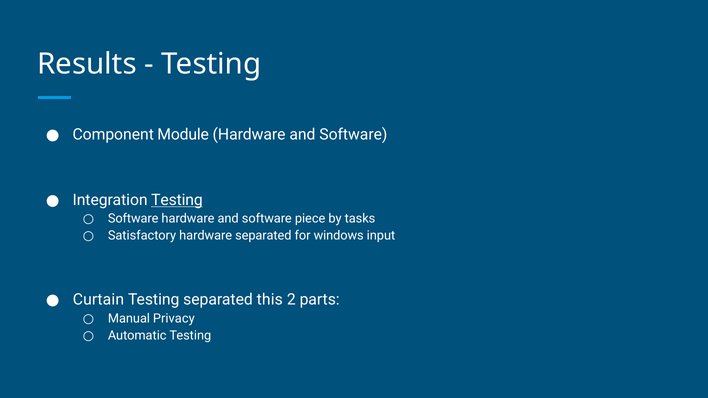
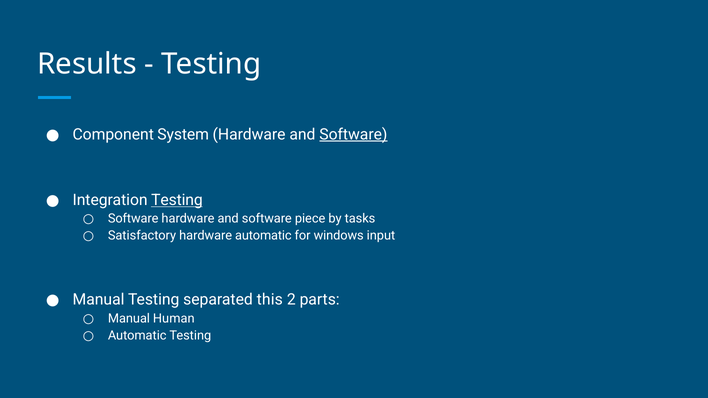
Module: Module -> System
Software at (353, 134) underline: none -> present
hardware separated: separated -> automatic
Curtain at (98, 300): Curtain -> Manual
Privacy: Privacy -> Human
